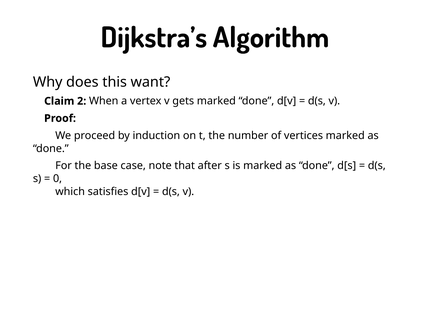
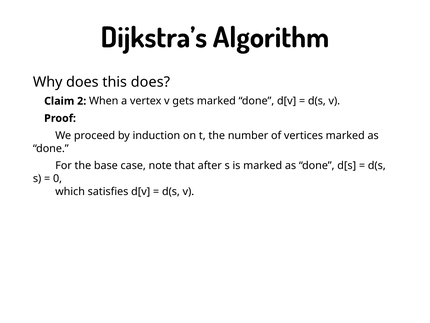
this want: want -> does
